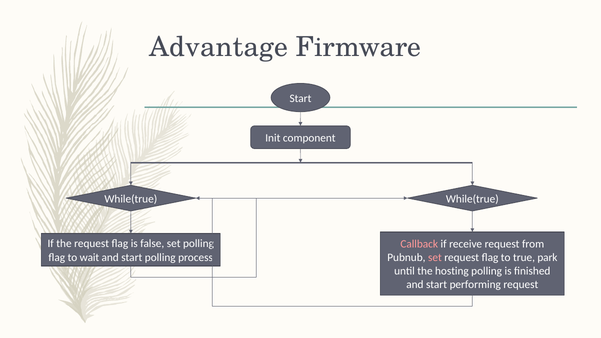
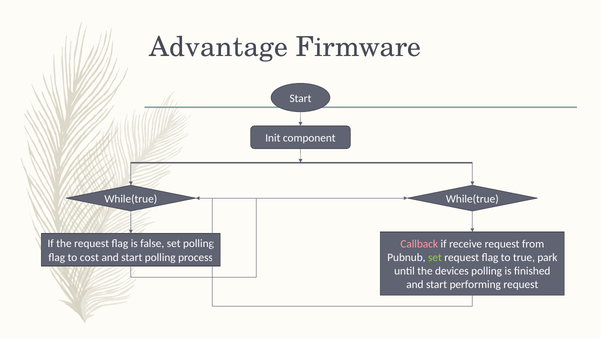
wait: wait -> cost
set at (435, 258) colour: pink -> light green
hosting: hosting -> devices
